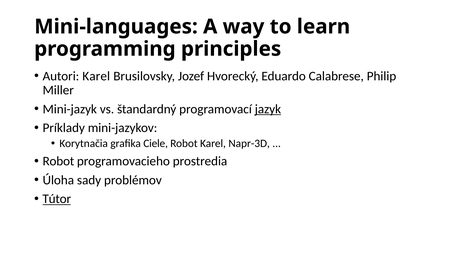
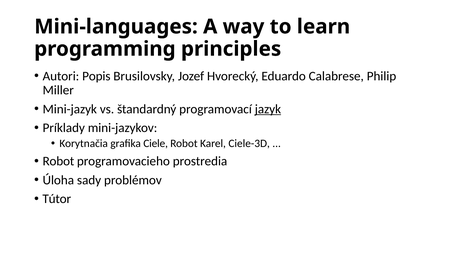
Autori Karel: Karel -> Popis
Napr-3D: Napr-3D -> Ciele-3D
Tútor underline: present -> none
